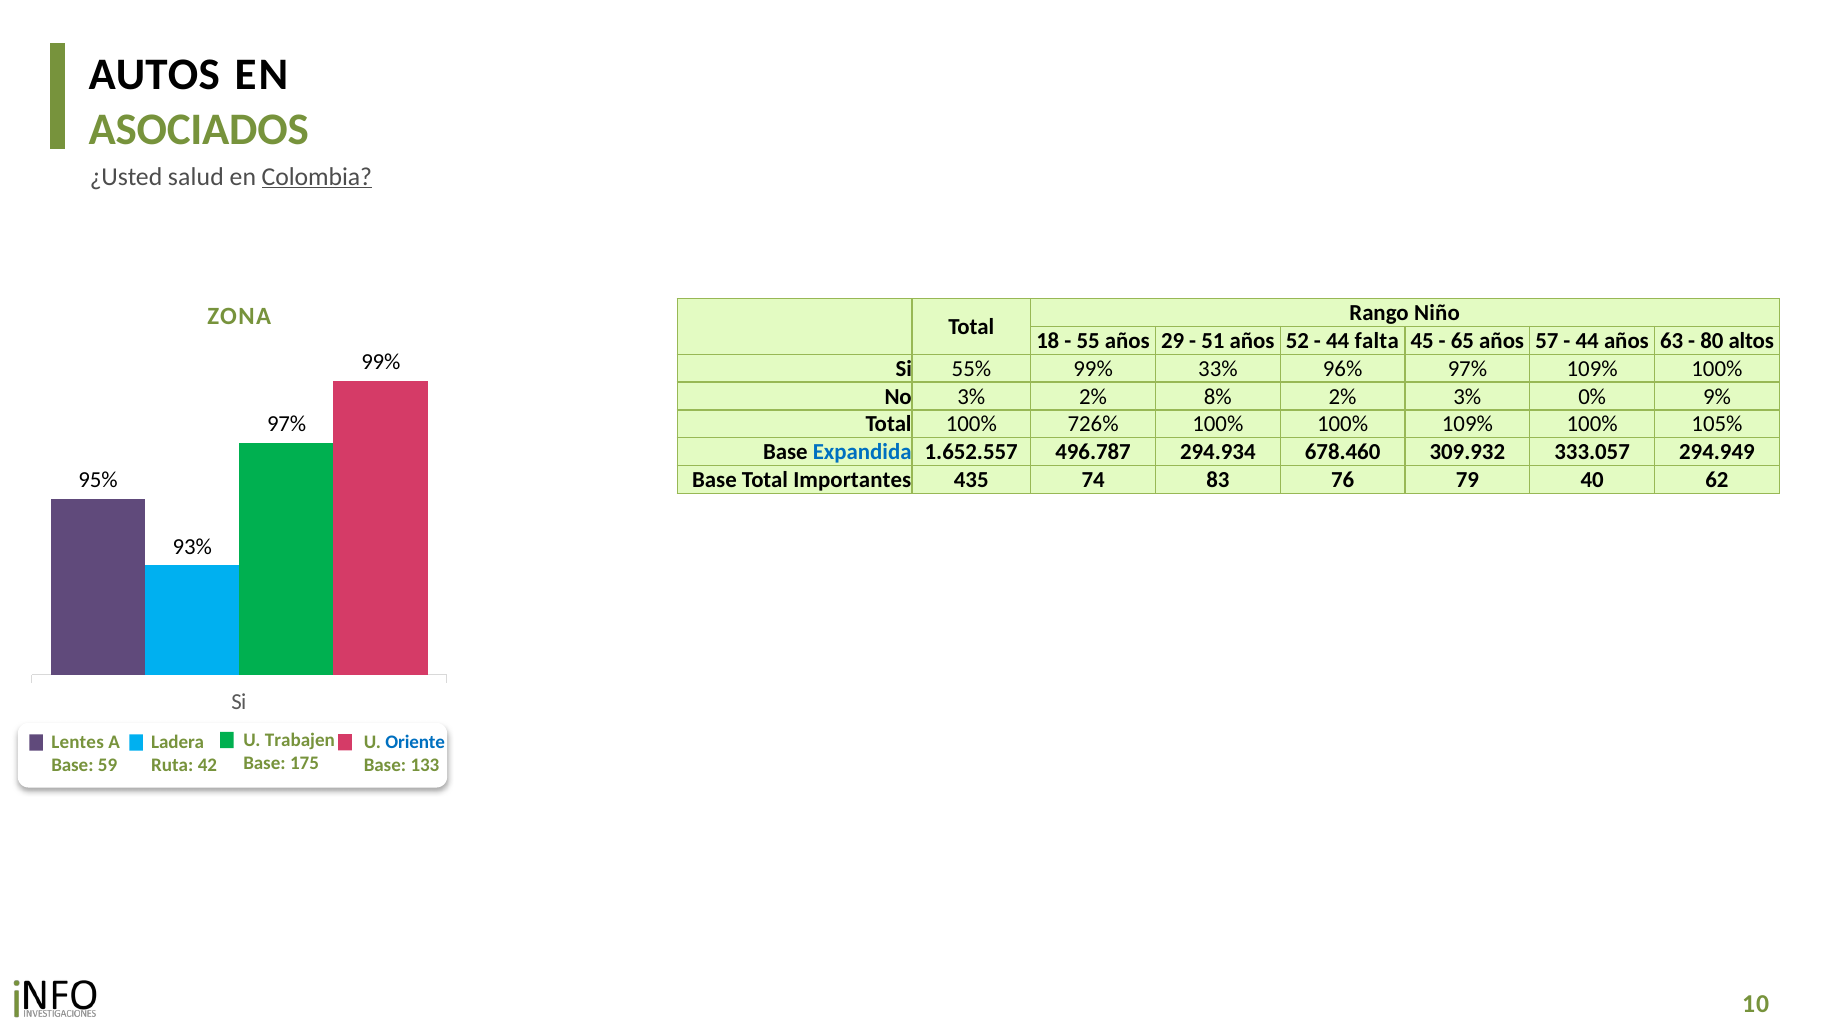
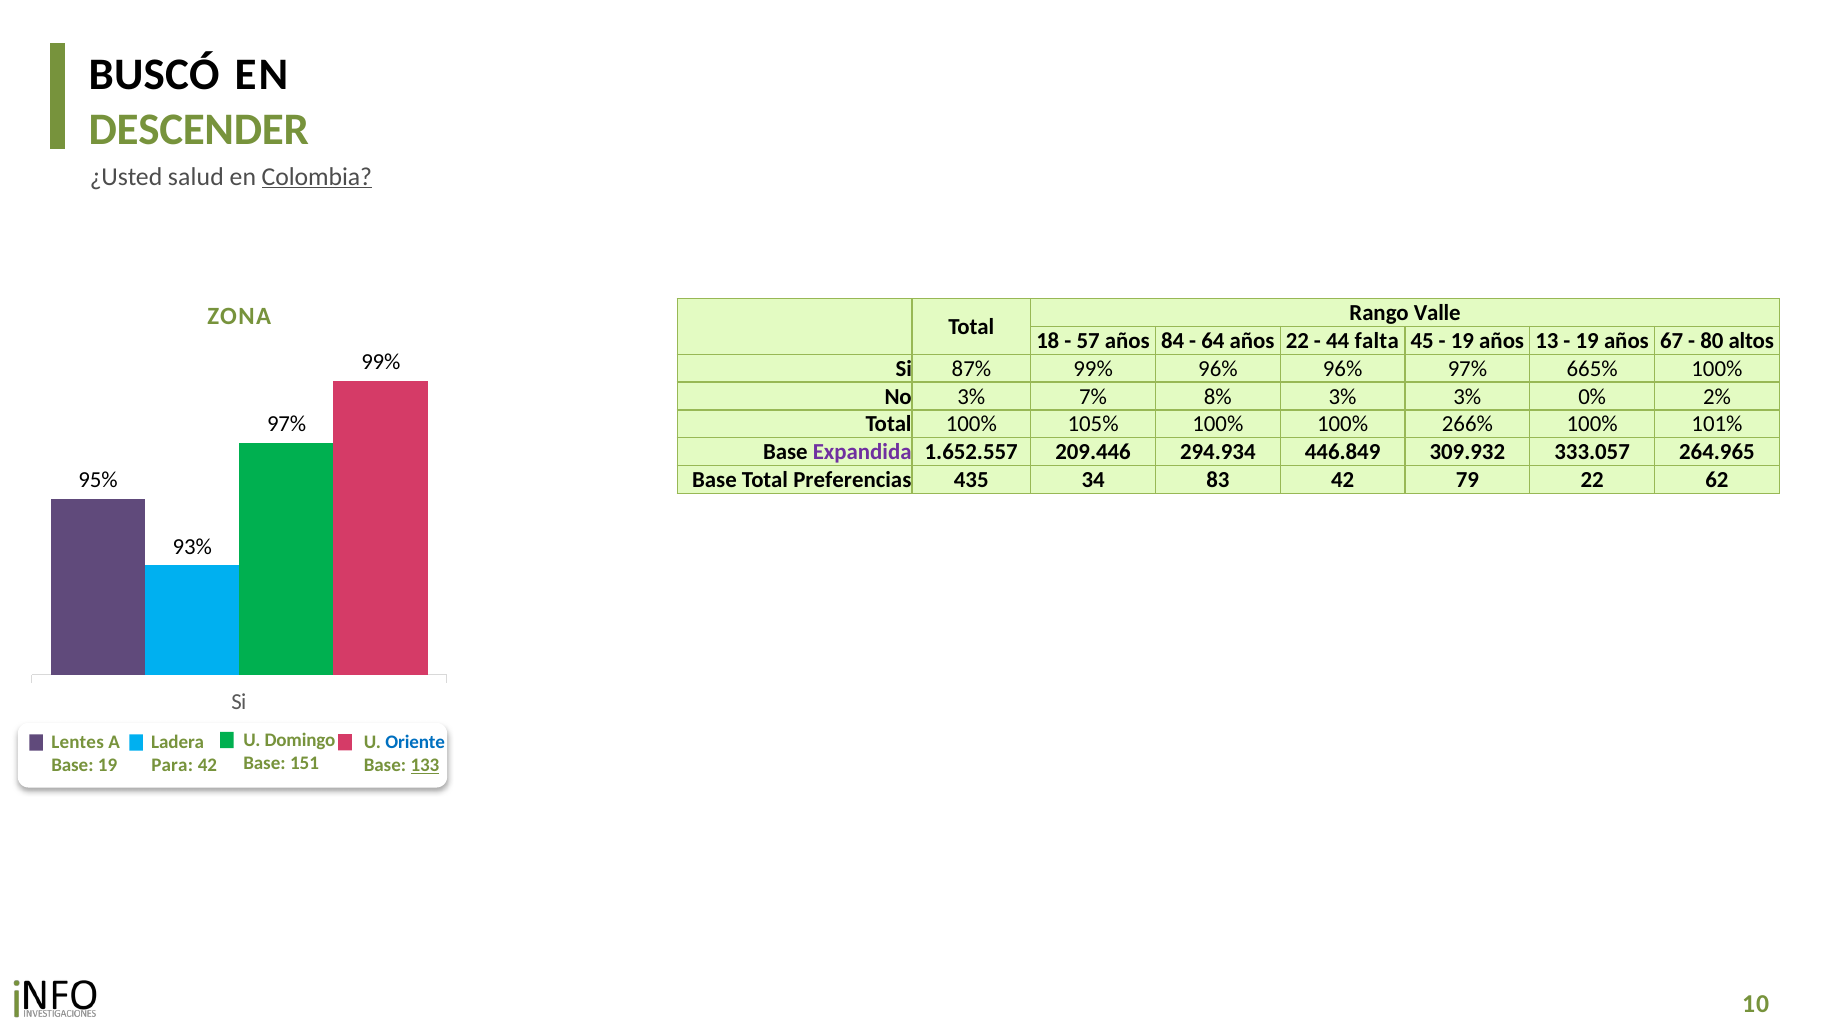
AUTOS: AUTOS -> BUSCÓ
ASOCIADOS: ASOCIADOS -> DESCENDER
Niño: Niño -> Valle
55: 55 -> 57
29: 29 -> 84
51: 51 -> 64
años 52: 52 -> 22
65 at (1462, 341): 65 -> 19
57: 57 -> 13
44 at (1587, 341): 44 -> 19
63: 63 -> 67
55%: 55% -> 87%
99% 33%: 33% -> 96%
97% 109%: 109% -> 665%
3% 2%: 2% -> 7%
8% 2%: 2% -> 3%
9%: 9% -> 2%
726%: 726% -> 105%
100% 109%: 109% -> 266%
105%: 105% -> 101%
Expandida colour: blue -> purple
496.787: 496.787 -> 209.446
678.460: 678.460 -> 446.849
294.949: 294.949 -> 264.965
Importantes: Importantes -> Preferencias
74: 74 -> 34
83 76: 76 -> 42
79 40: 40 -> 22
Trabajen: Trabajen -> Domingo
175: 175 -> 151
133 underline: none -> present
Base 59: 59 -> 19
Ruta: Ruta -> Para
